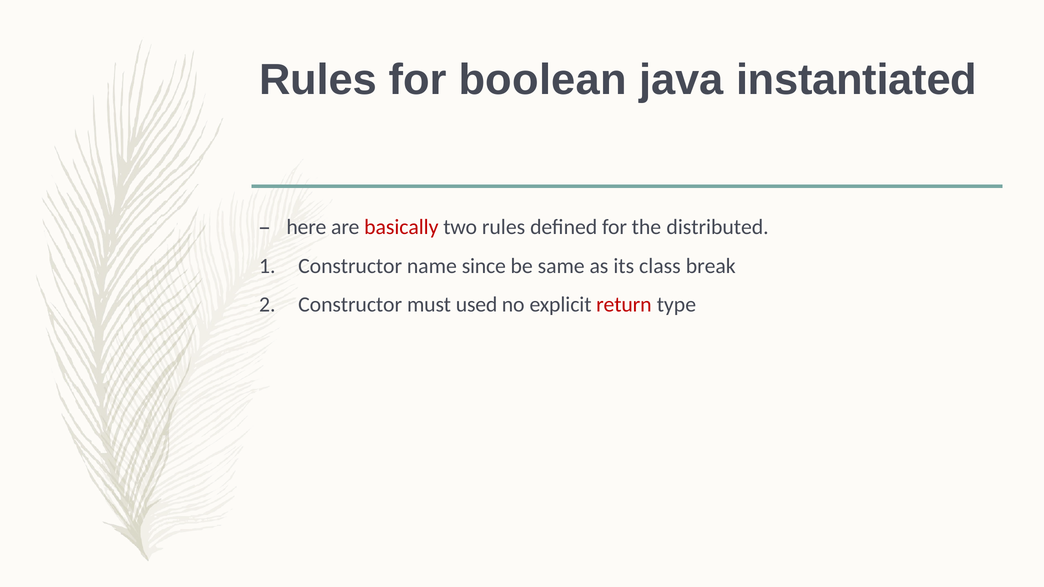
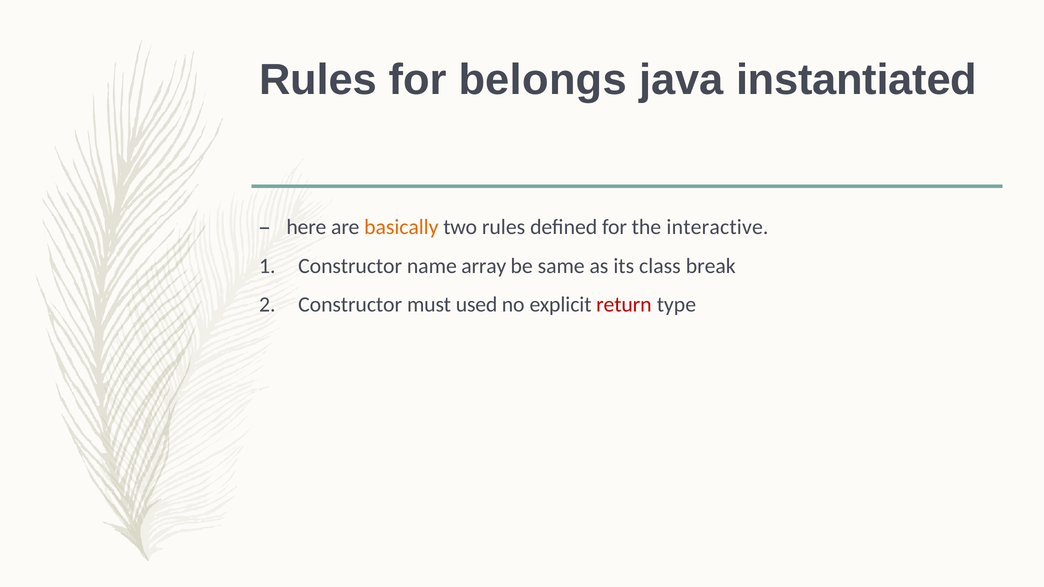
boolean: boolean -> belongs
basically colour: red -> orange
distributed: distributed -> interactive
since: since -> array
